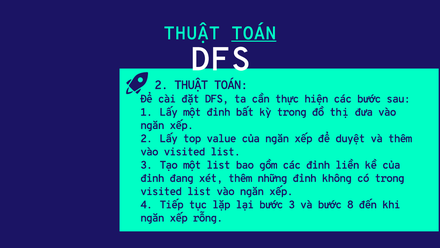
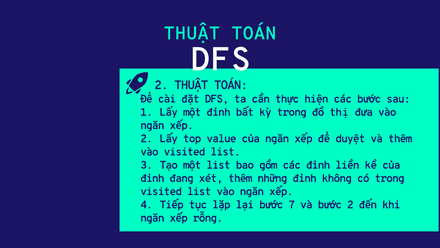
TOÁN at (254, 33) underline: present -> none
bước 3: 3 -> 7
bước 8: 8 -> 2
